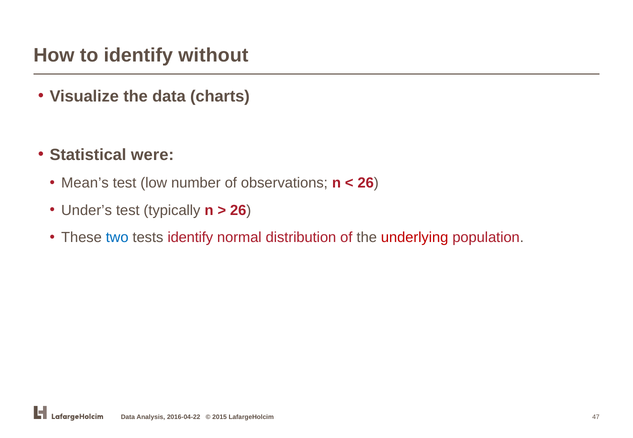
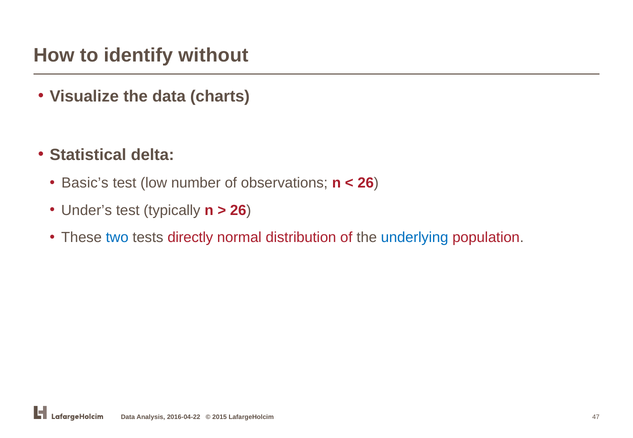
were: were -> delta
Mean’s: Mean’s -> Basic’s
tests identify: identify -> directly
underlying colour: red -> blue
